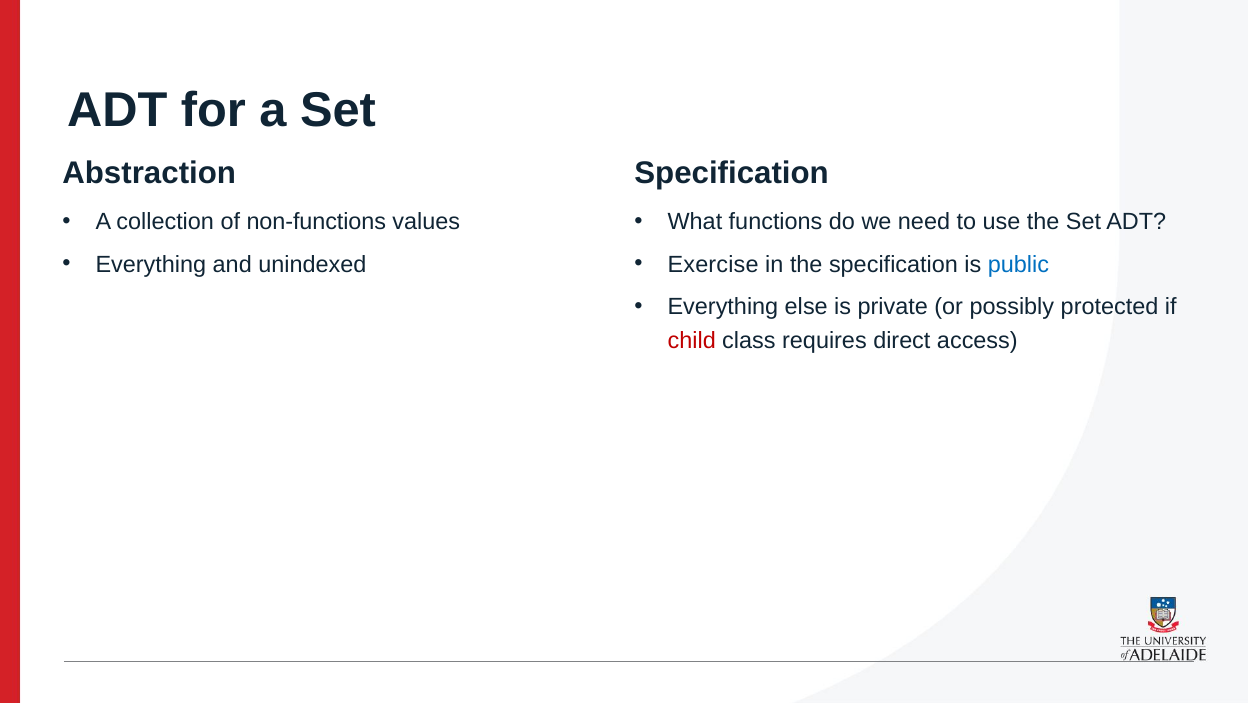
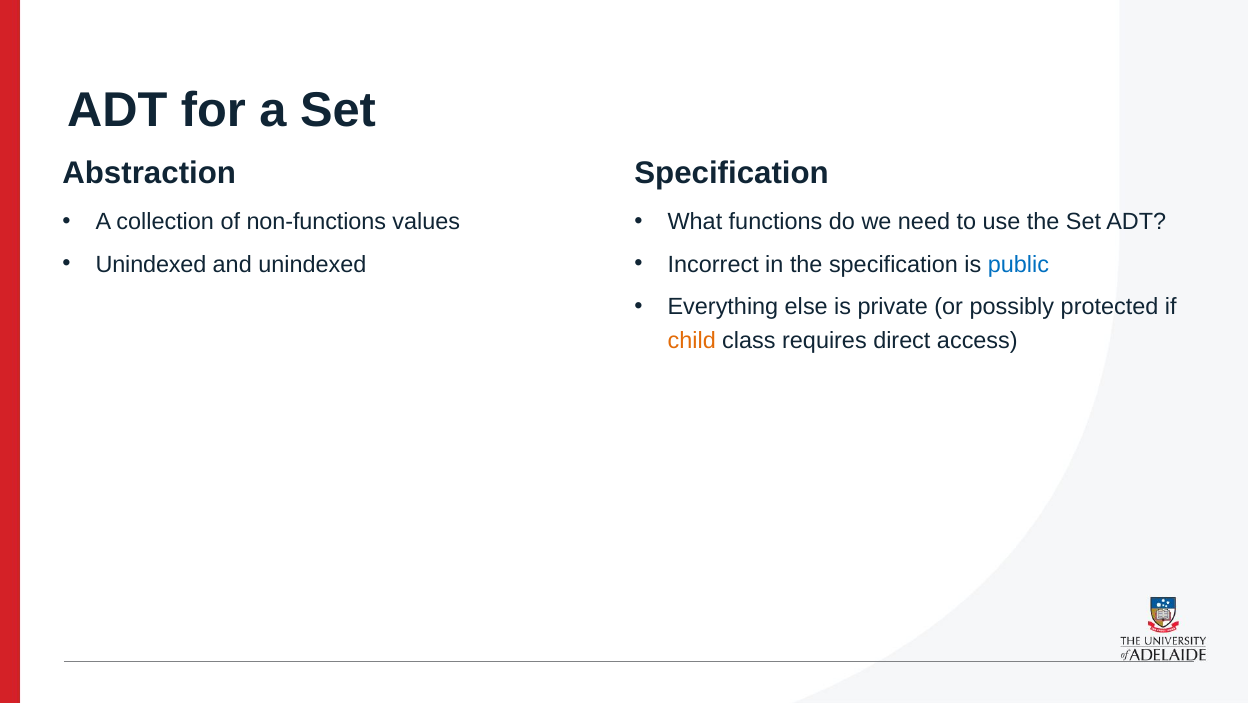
Everything at (151, 264): Everything -> Unindexed
Exercise: Exercise -> Incorrect
child colour: red -> orange
